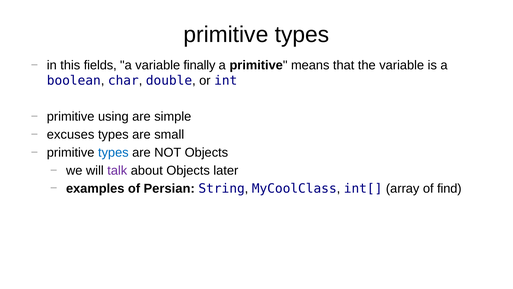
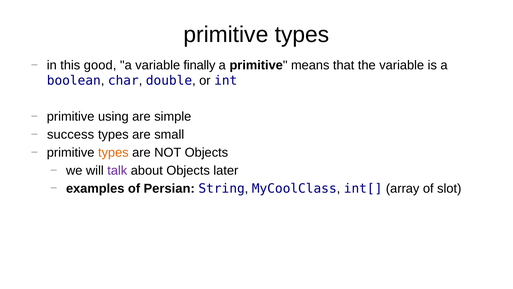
fields: fields -> good
excuses: excuses -> success
types at (113, 152) colour: blue -> orange
find: find -> slot
